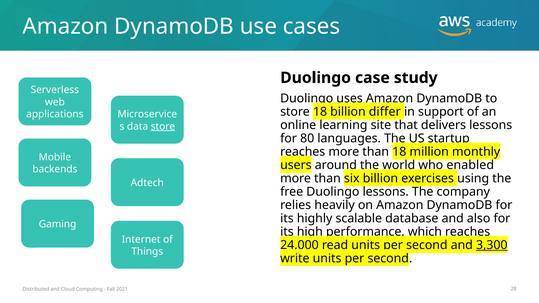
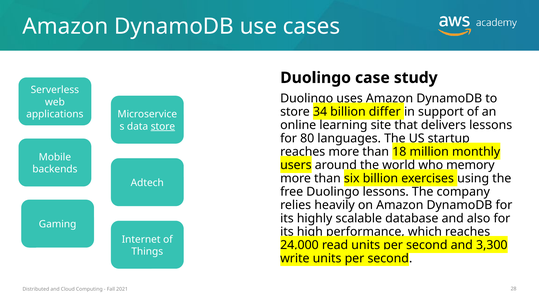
store 18: 18 -> 34
enabled: enabled -> memory
3,300 underline: present -> none
